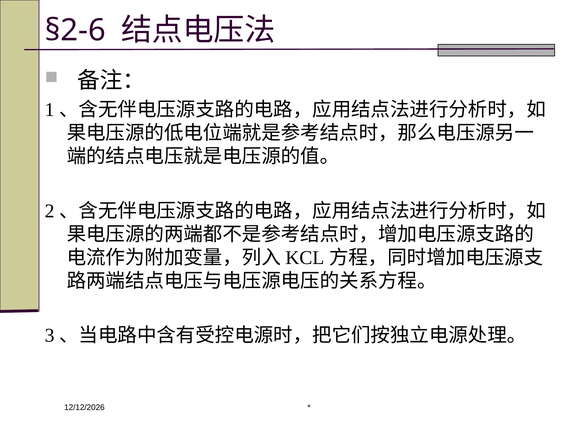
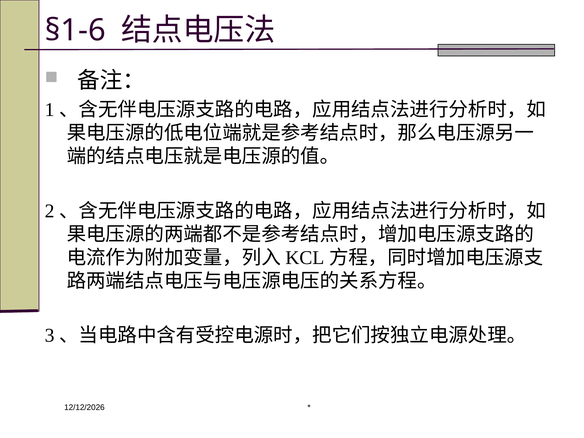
§2-6: §2-6 -> §1-6
